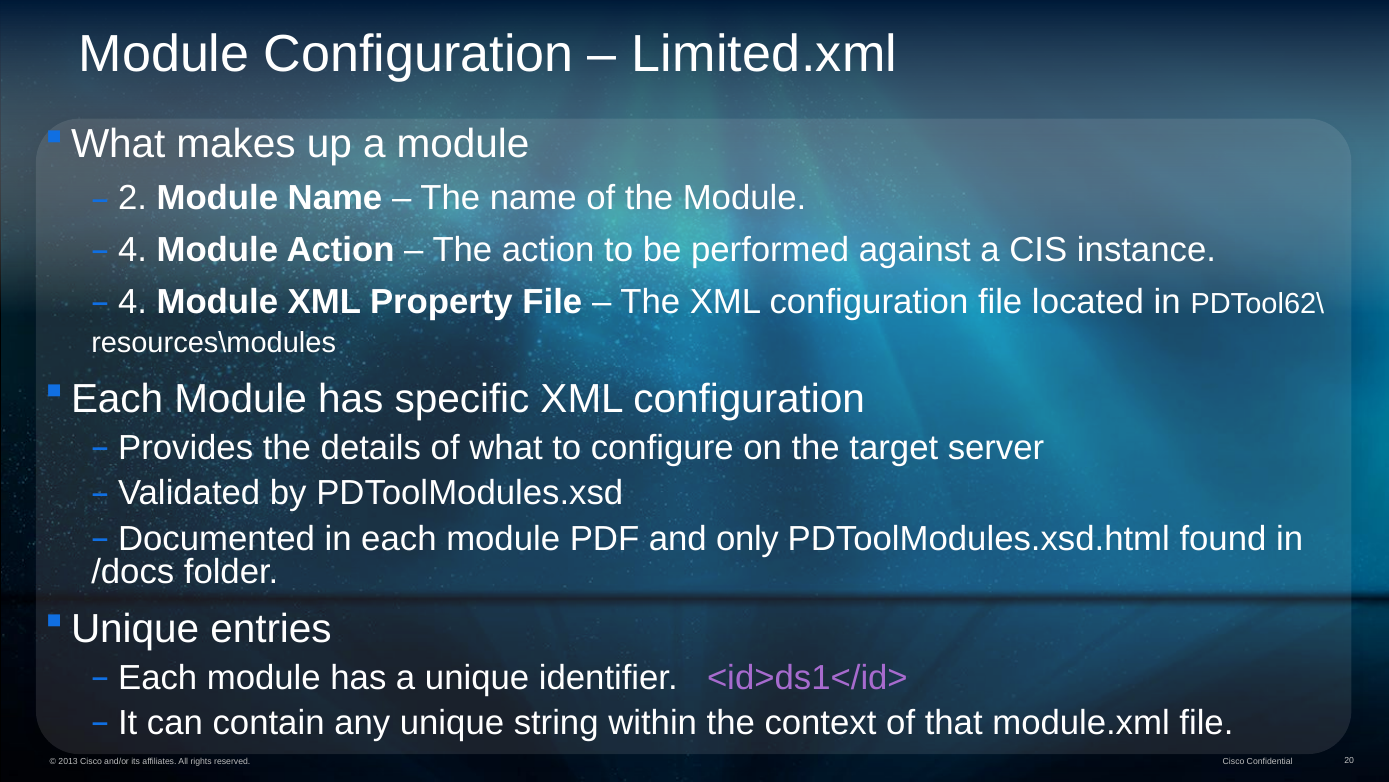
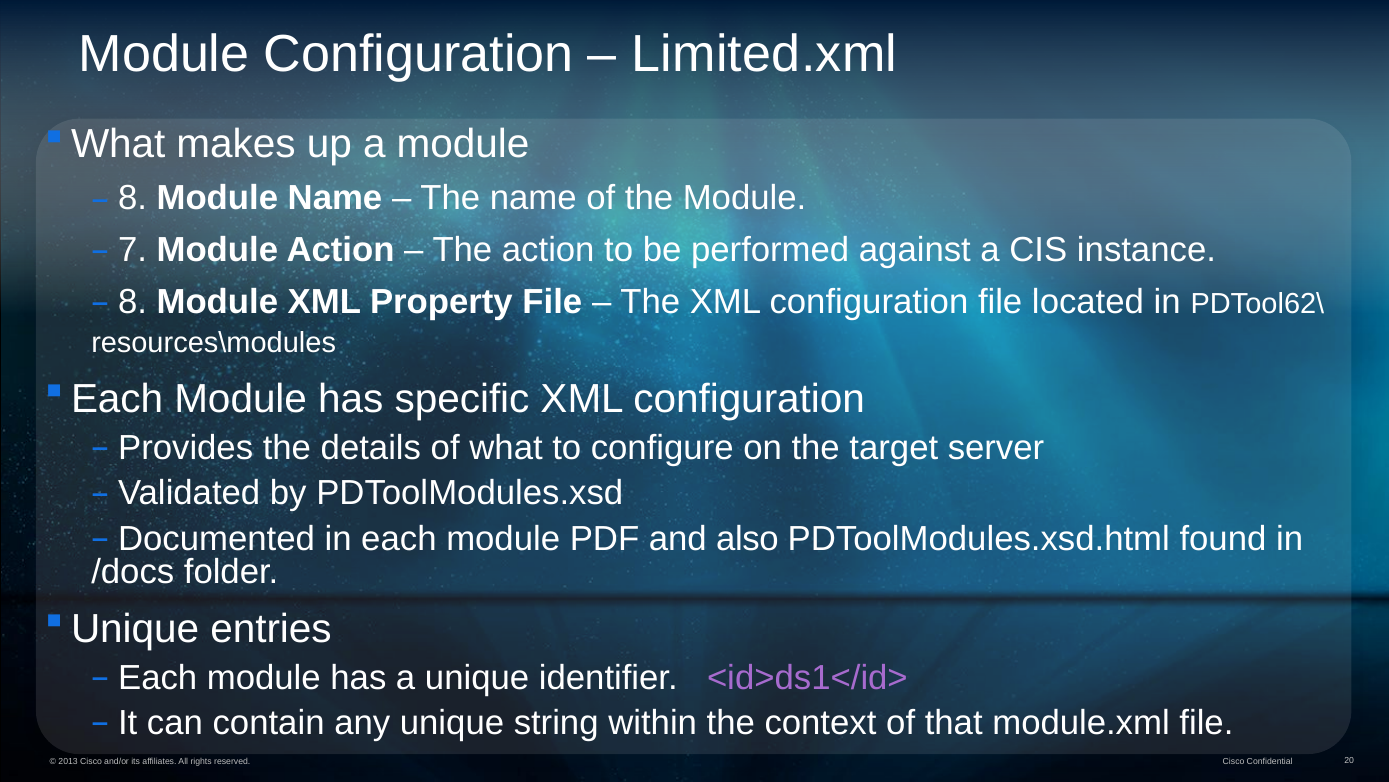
2 at (133, 198): 2 -> 8
4 at (133, 250): 4 -> 7
4 at (133, 301): 4 -> 8
only: only -> also
